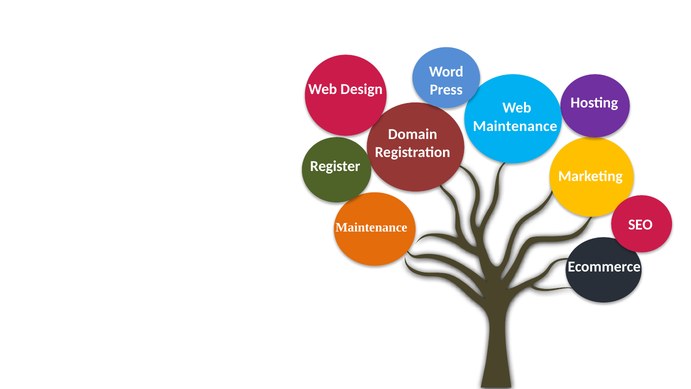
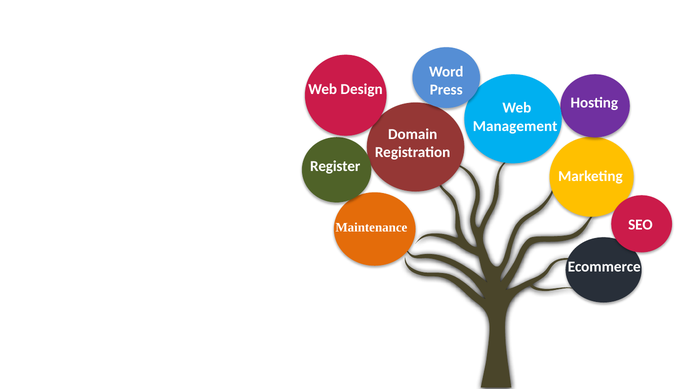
Maintenance at (515, 126): Maintenance -> Management
